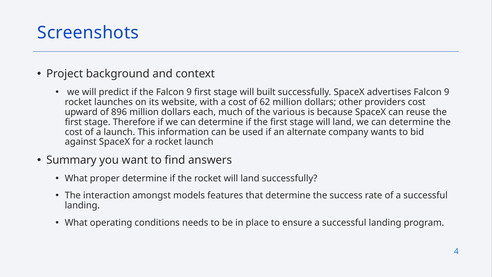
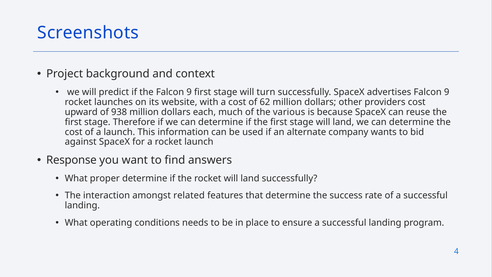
built: built -> turn
896: 896 -> 938
Summary: Summary -> Response
models: models -> related
